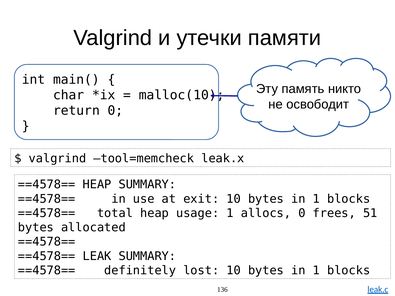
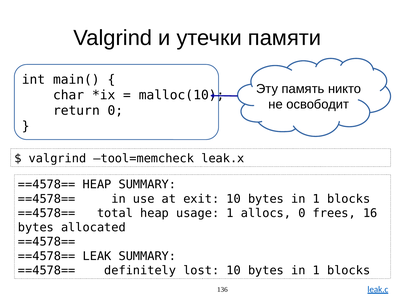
51: 51 -> 16
